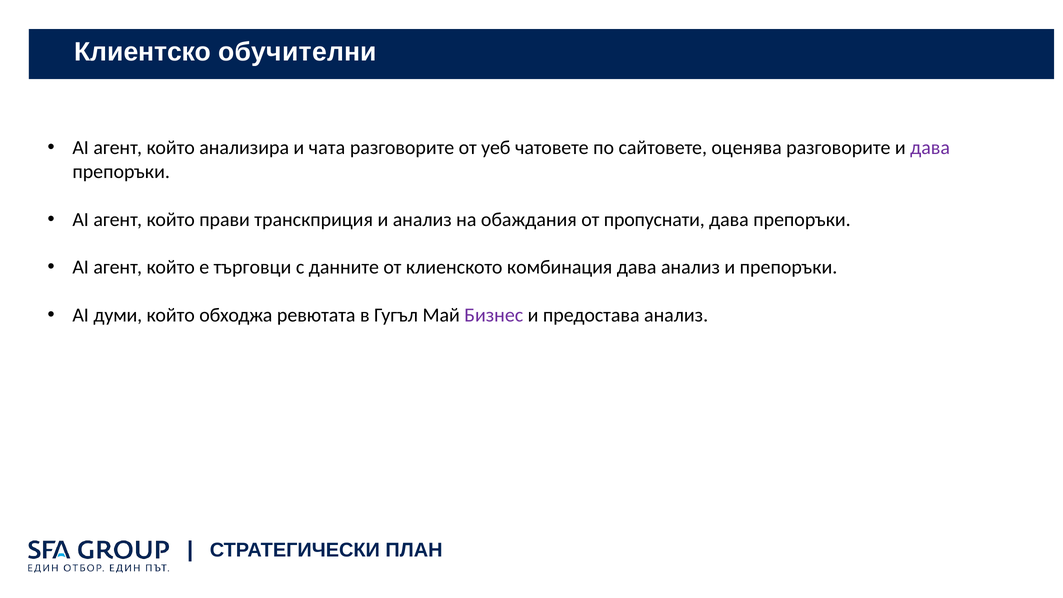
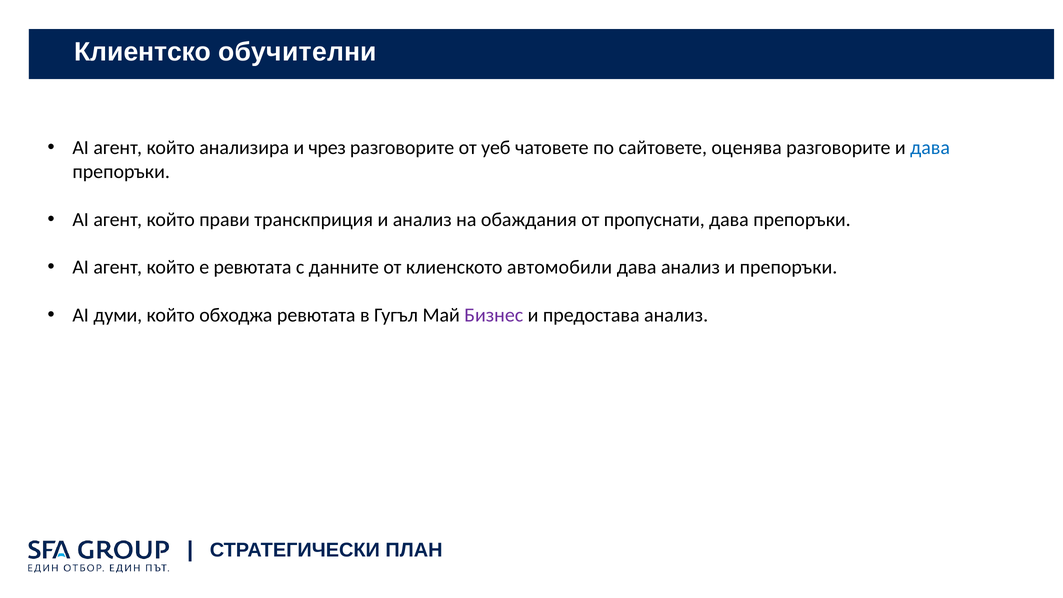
чата: чата -> чрез
дава at (930, 148) colour: purple -> blue
е търговци: търговци -> ревютата
комбинация: комбинация -> автомобили
